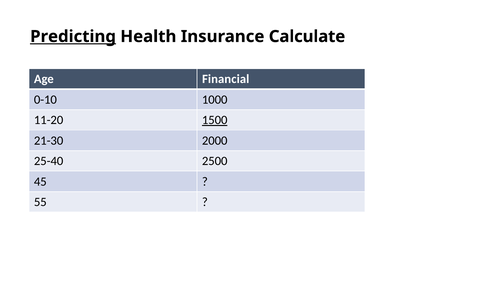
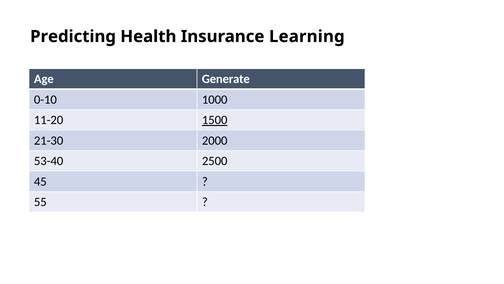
Predicting underline: present -> none
Calculate: Calculate -> Learning
Financial: Financial -> Generate
25-40: 25-40 -> 53-40
